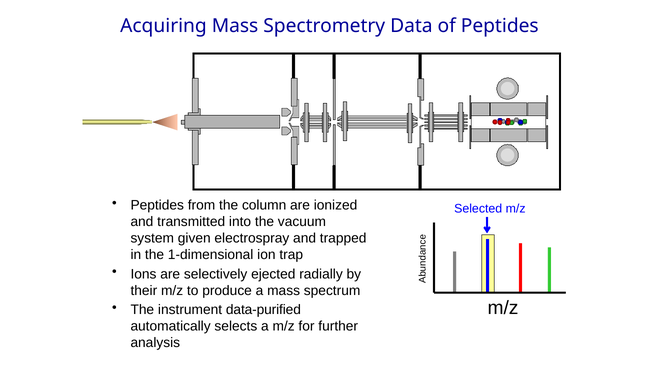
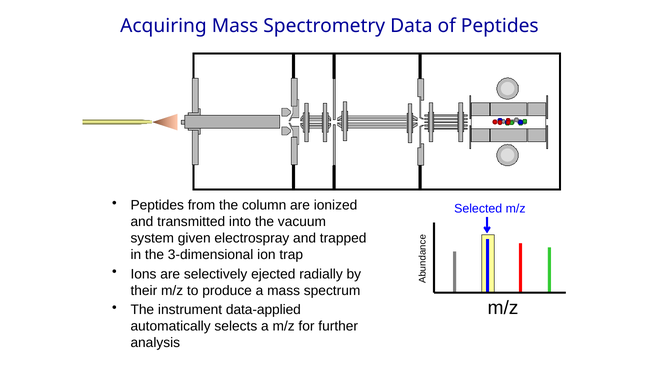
1-dimensional: 1-dimensional -> 3-dimensional
data-purified: data-purified -> data-applied
